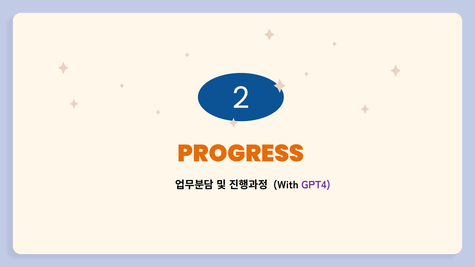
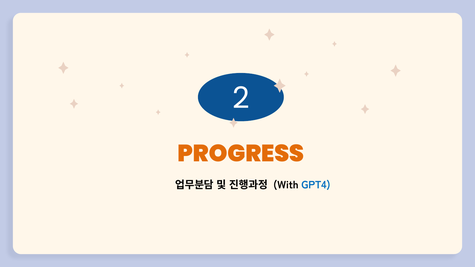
GPT4 colour: purple -> blue
